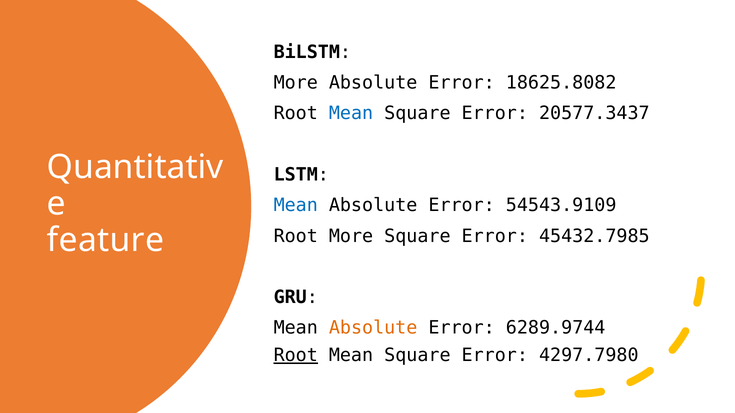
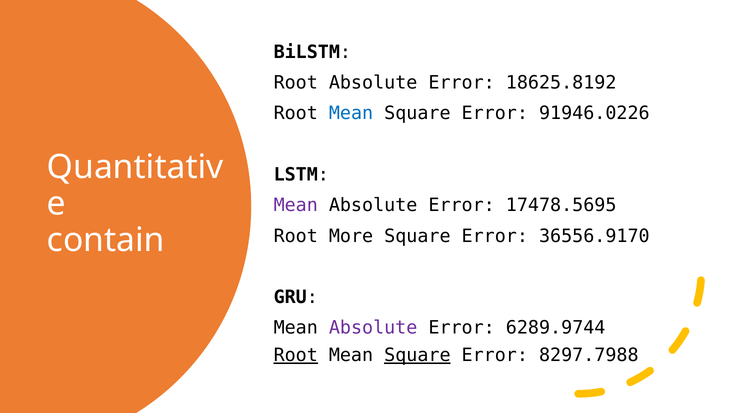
More at (296, 83): More -> Root
18625.8082: 18625.8082 -> 18625.8192
20577.3437: 20577.3437 -> 91946.0226
Mean at (296, 206) colour: blue -> purple
54543.9109: 54543.9109 -> 17478.5695
45432.7985: 45432.7985 -> 36556.9170
feature: feature -> contain
Absolute at (373, 328) colour: orange -> purple
Square at (417, 356) underline: none -> present
4297.7980: 4297.7980 -> 8297.7988
